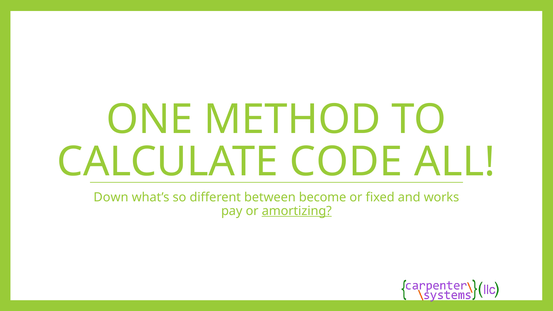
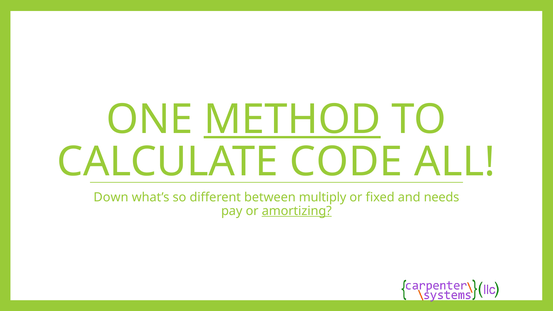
METHOD underline: none -> present
become: become -> multiply
works: works -> needs
